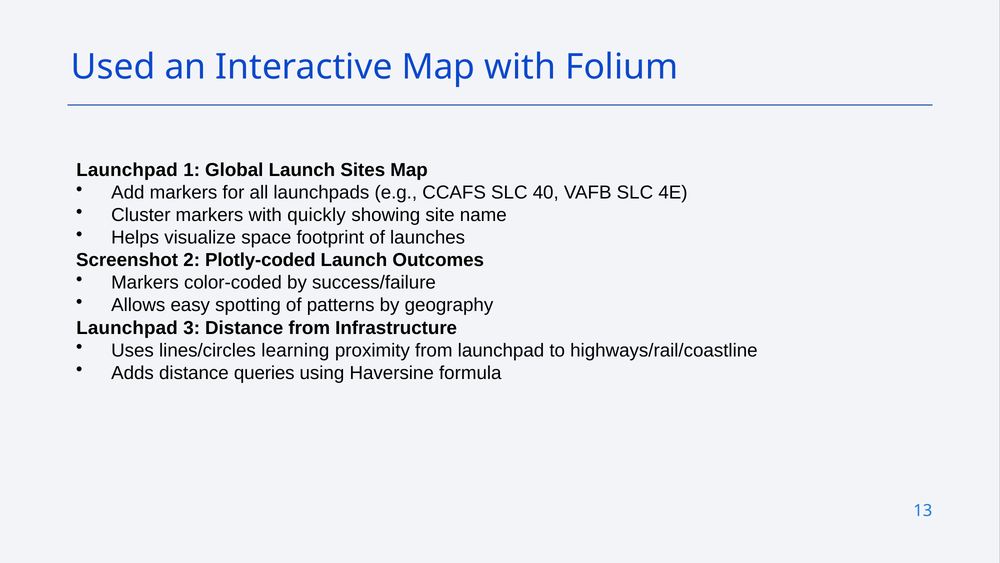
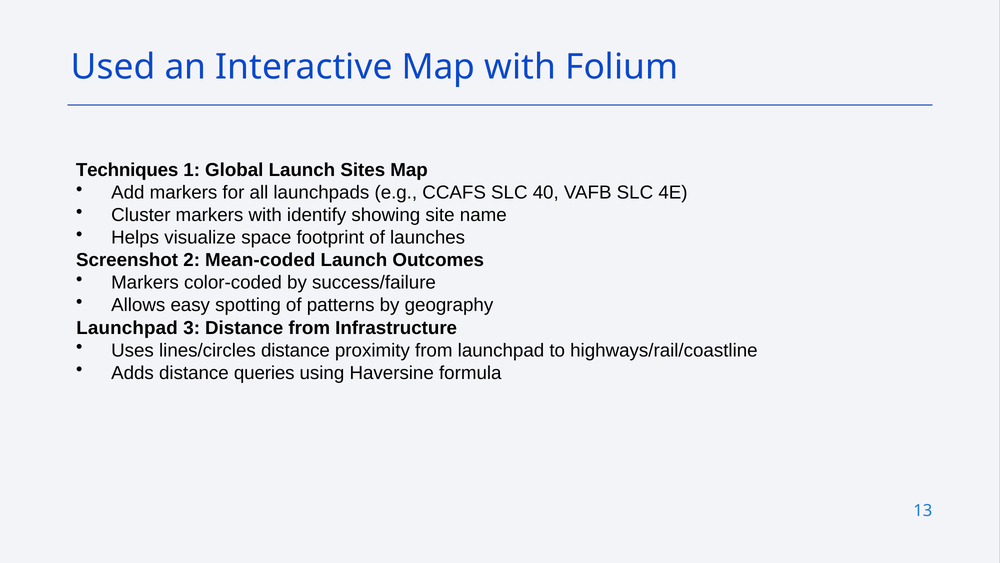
Launchpad at (127, 170): Launchpad -> Techniques
quickly: quickly -> identify
Plotly-coded: Plotly-coded -> Mean-coded
lines/circles learning: learning -> distance
